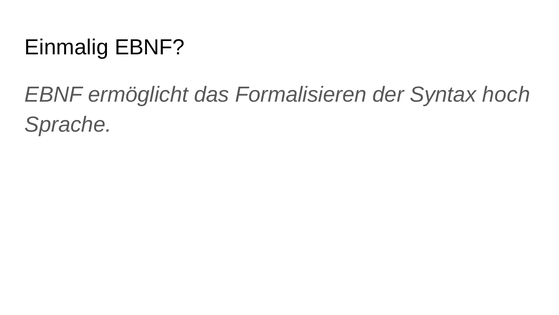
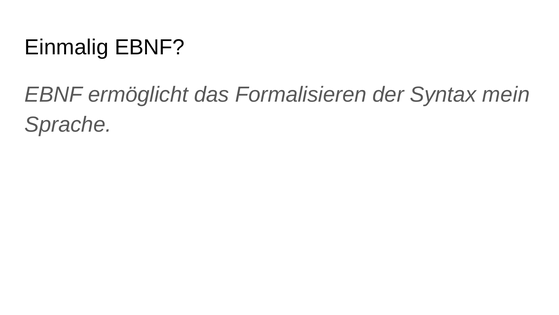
hoch: hoch -> mein
